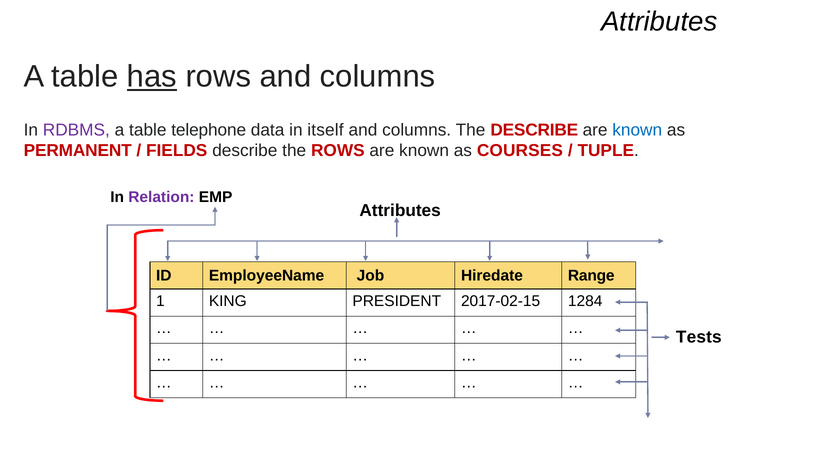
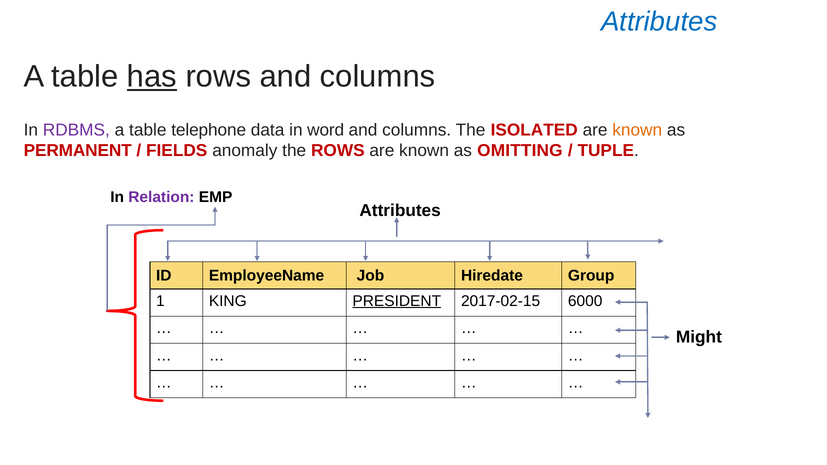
Attributes at (659, 22) colour: black -> blue
itself: itself -> word
The DESCRIBE: DESCRIBE -> ISOLATED
known at (637, 130) colour: blue -> orange
FIELDS describe: describe -> anomaly
COURSES: COURSES -> OMITTING
Range: Range -> Group
PRESIDENT underline: none -> present
1284: 1284 -> 6000
Tests: Tests -> Might
